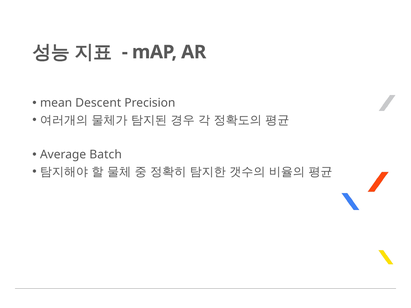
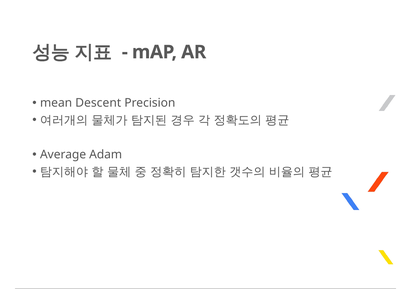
Batch: Batch -> Adam
